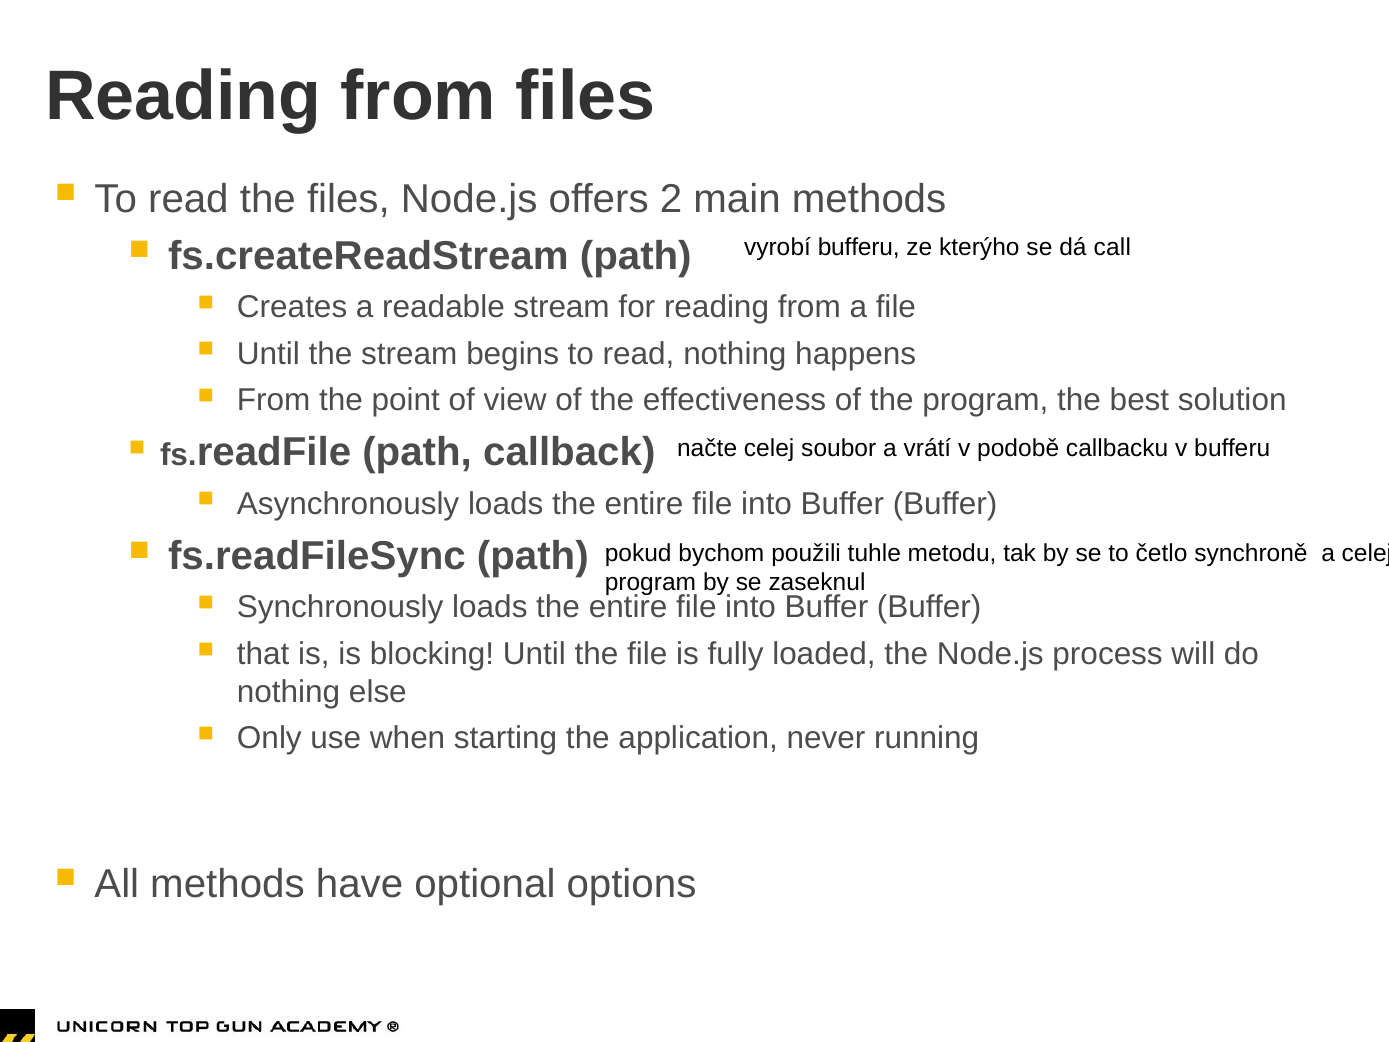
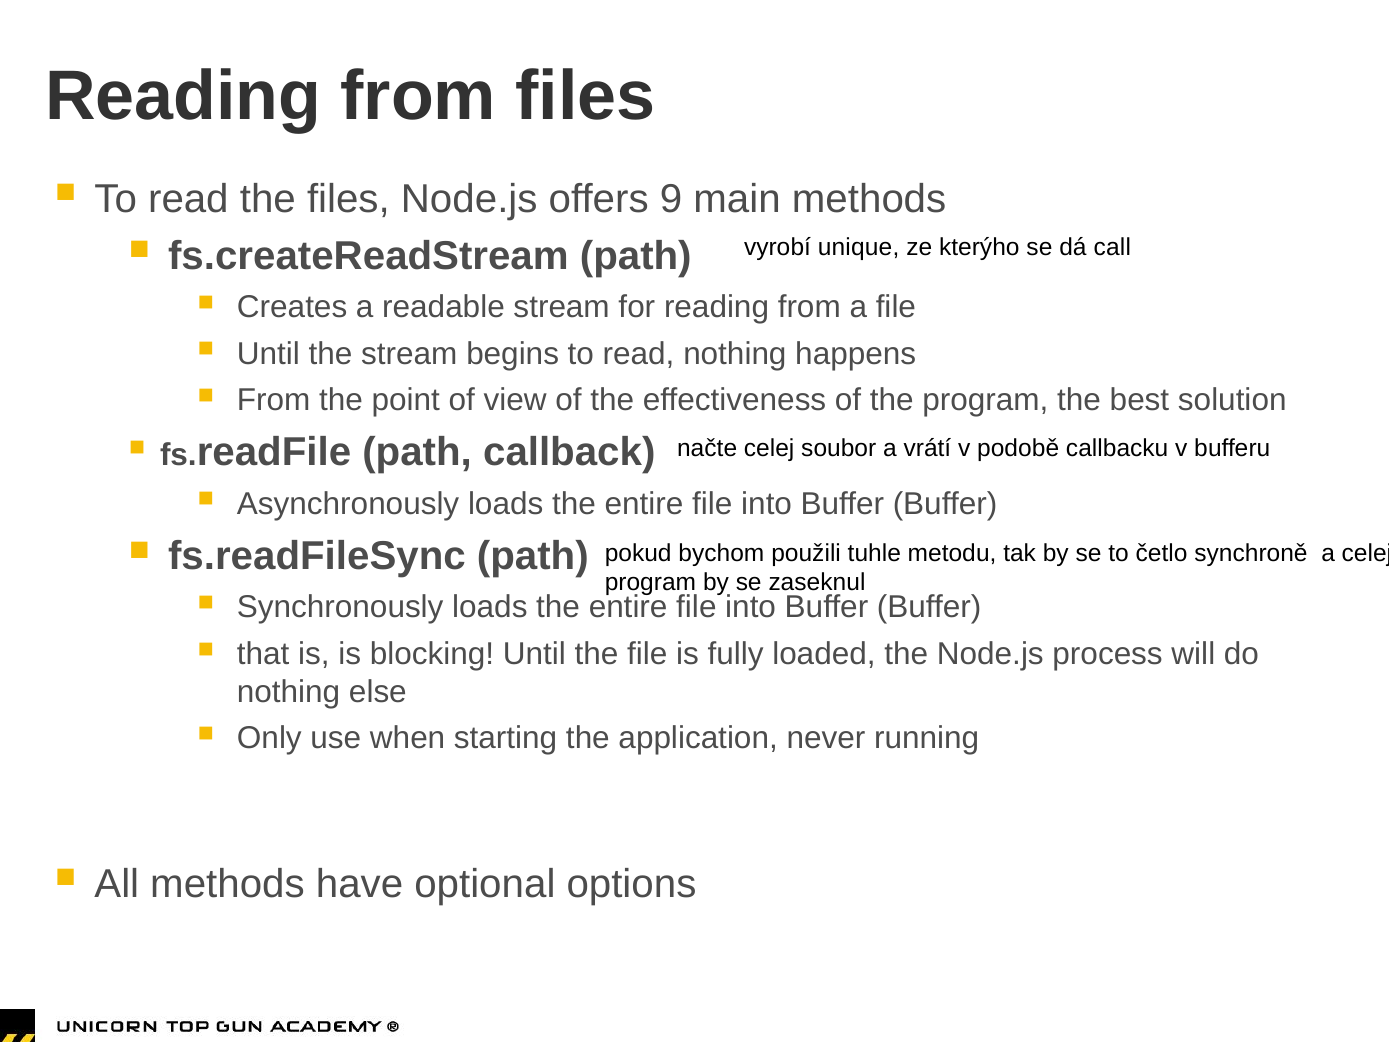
2: 2 -> 9
vyrobí bufferu: bufferu -> unique
